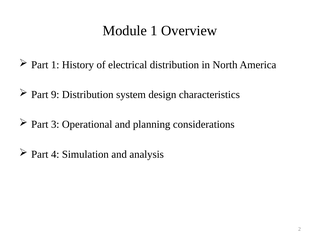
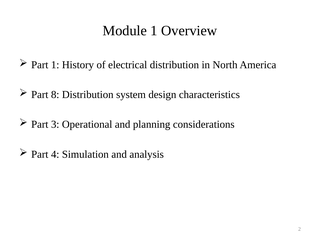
9: 9 -> 8
